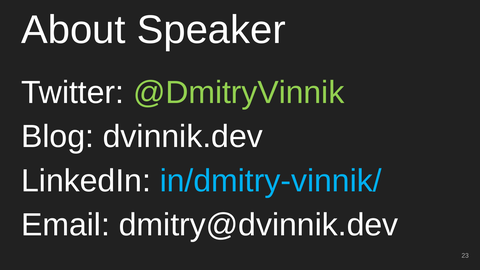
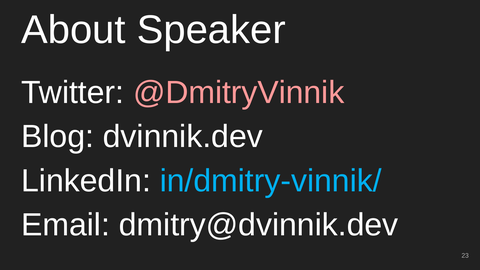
@DmitryVinnik colour: light green -> pink
